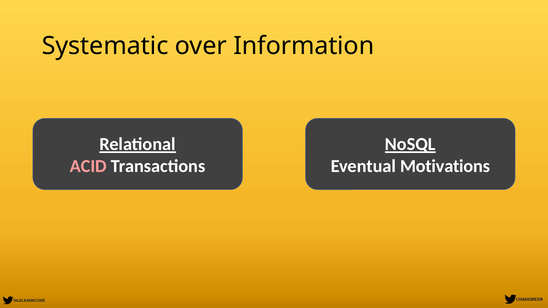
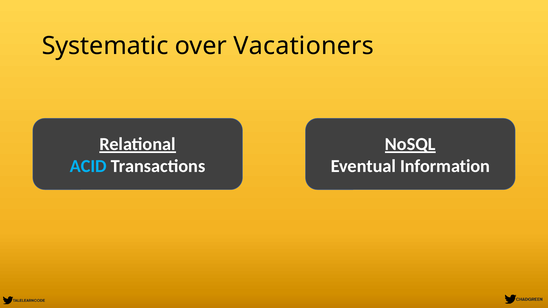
Information: Information -> Vacationers
ACID colour: pink -> light blue
Motivations: Motivations -> Information
